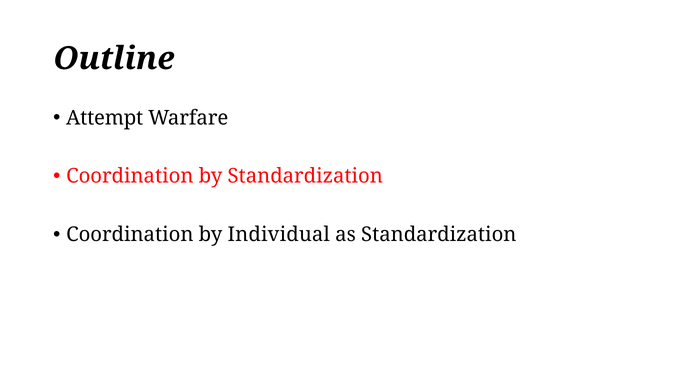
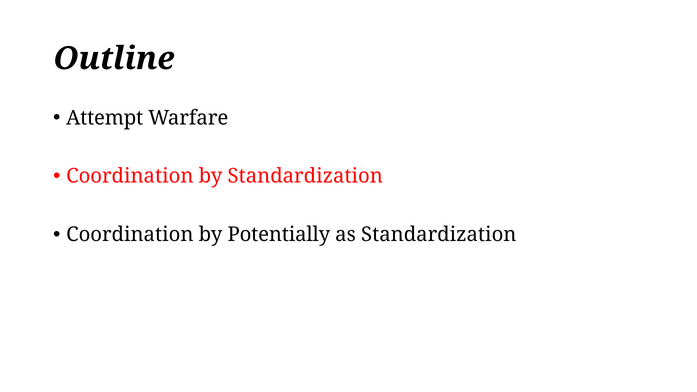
Individual: Individual -> Potentially
